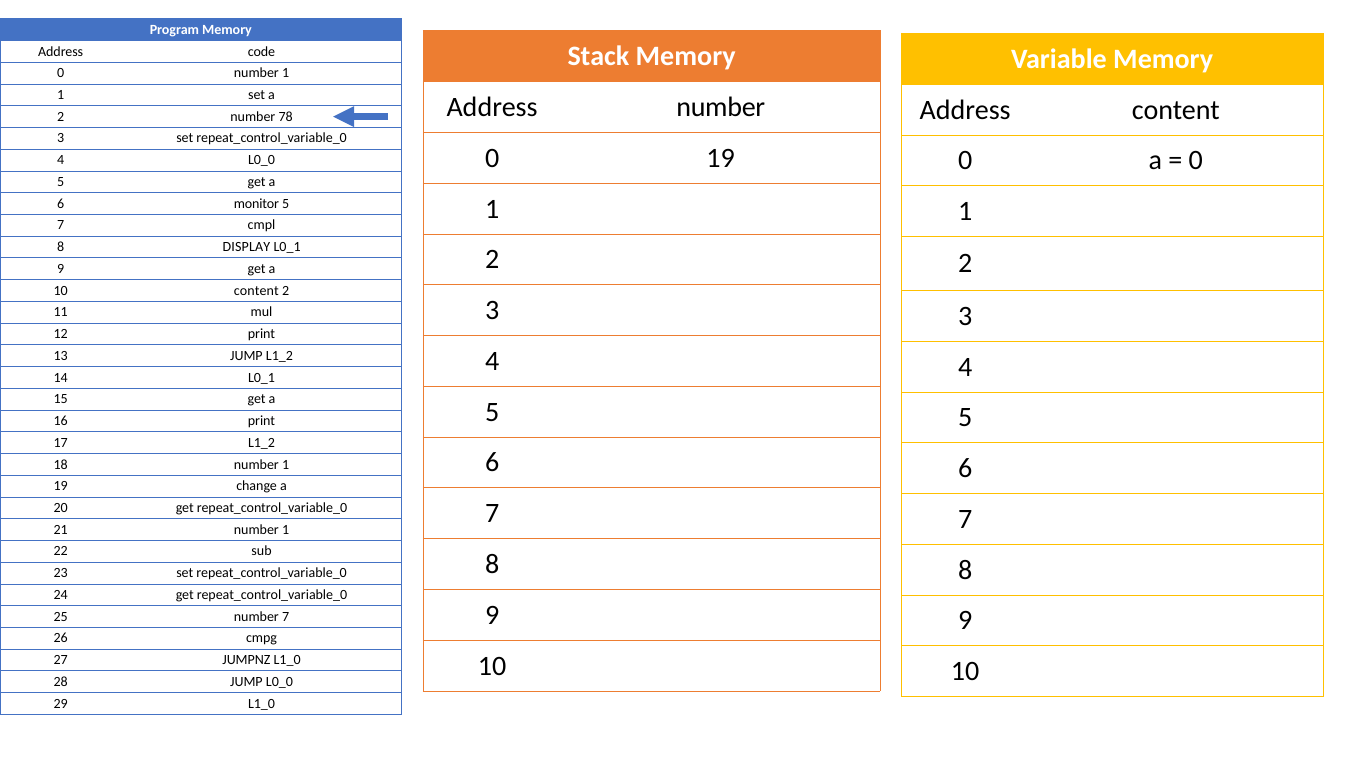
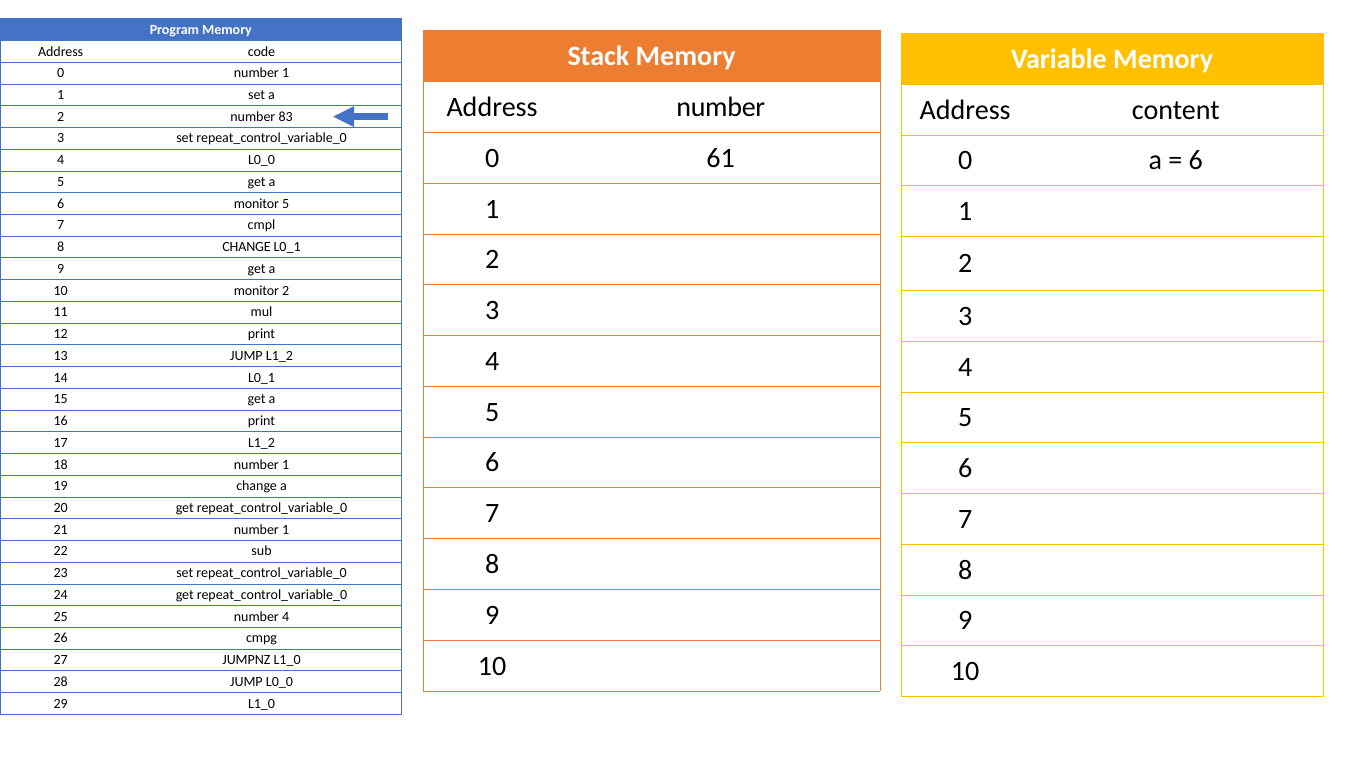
78: 78 -> 83
0 19: 19 -> 61
0 at (1196, 161): 0 -> 6
8 DISPLAY: DISPLAY -> CHANGE
10 content: content -> monitor
number 7: 7 -> 4
